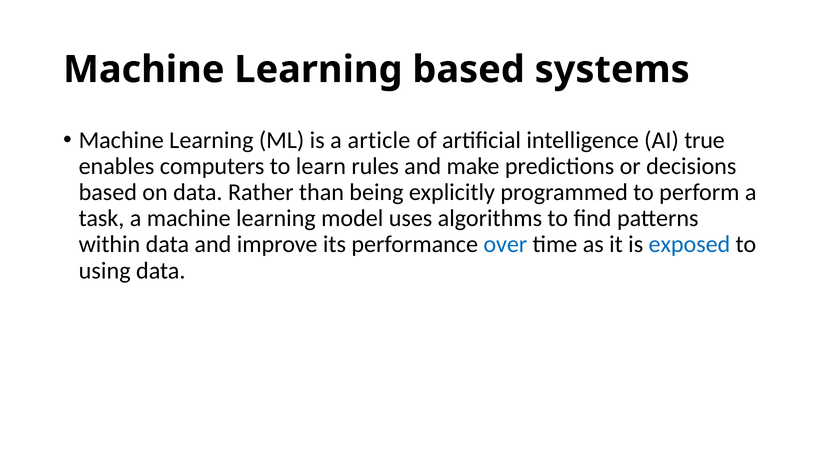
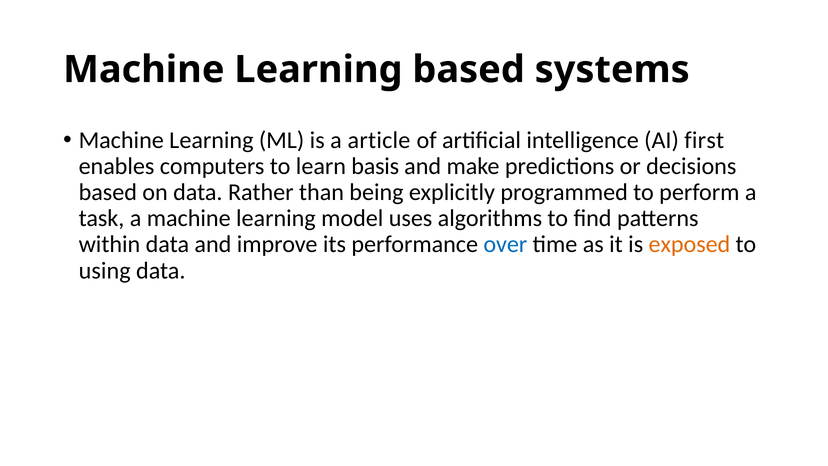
true: true -> first
rules: rules -> basis
exposed colour: blue -> orange
